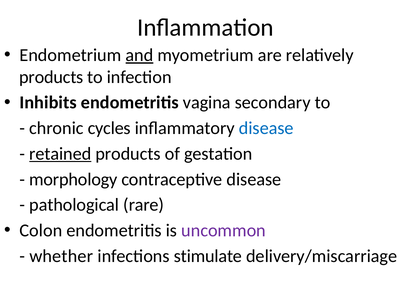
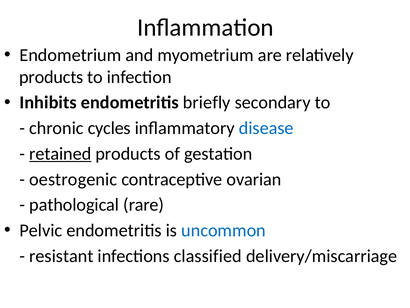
and underline: present -> none
vagina: vagina -> briefly
morphology: morphology -> oestrogenic
contraceptive disease: disease -> ovarian
Colon: Colon -> Pelvic
uncommon colour: purple -> blue
whether: whether -> resistant
stimulate: stimulate -> classified
